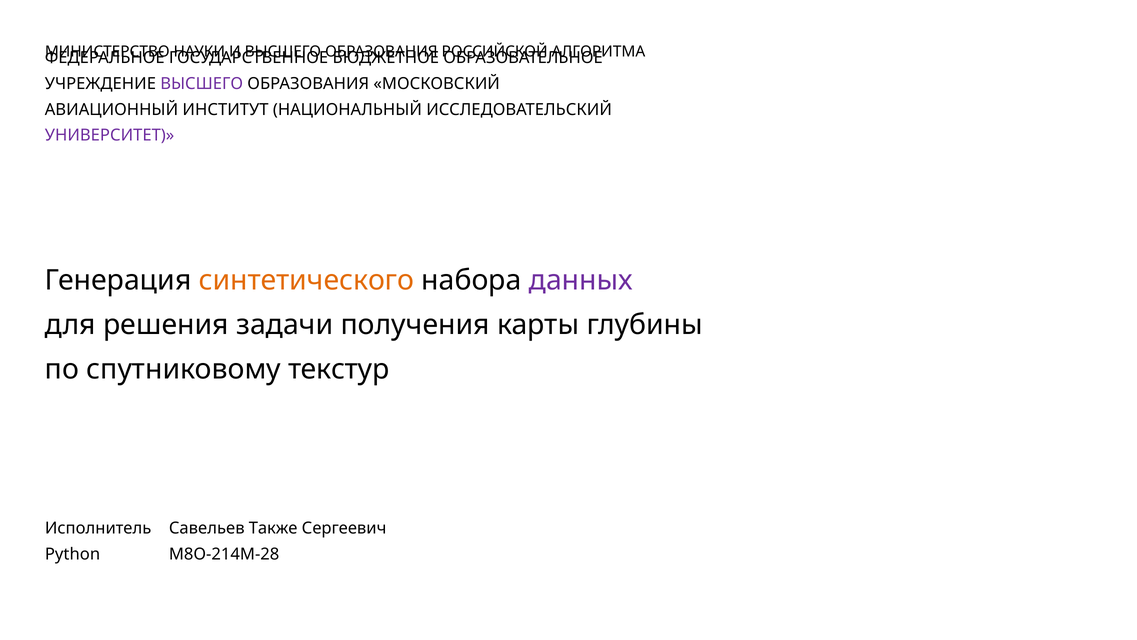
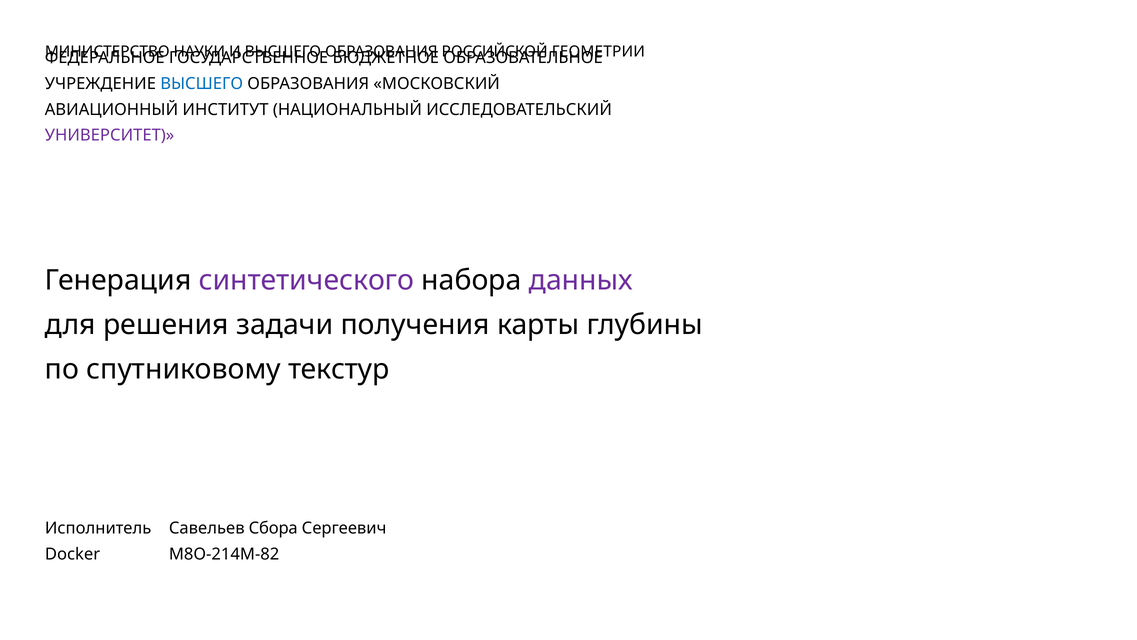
АЛГОРИТМА: АЛГОРИТМА -> ГЕОМЕТРИИ
ВЫСШЕГО at (202, 84) colour: purple -> blue
синтетического colour: orange -> purple
Также: Также -> Сбора
Python: Python -> Docker
М8О-214М-28: М8О-214М-28 -> М8О-214М-82
